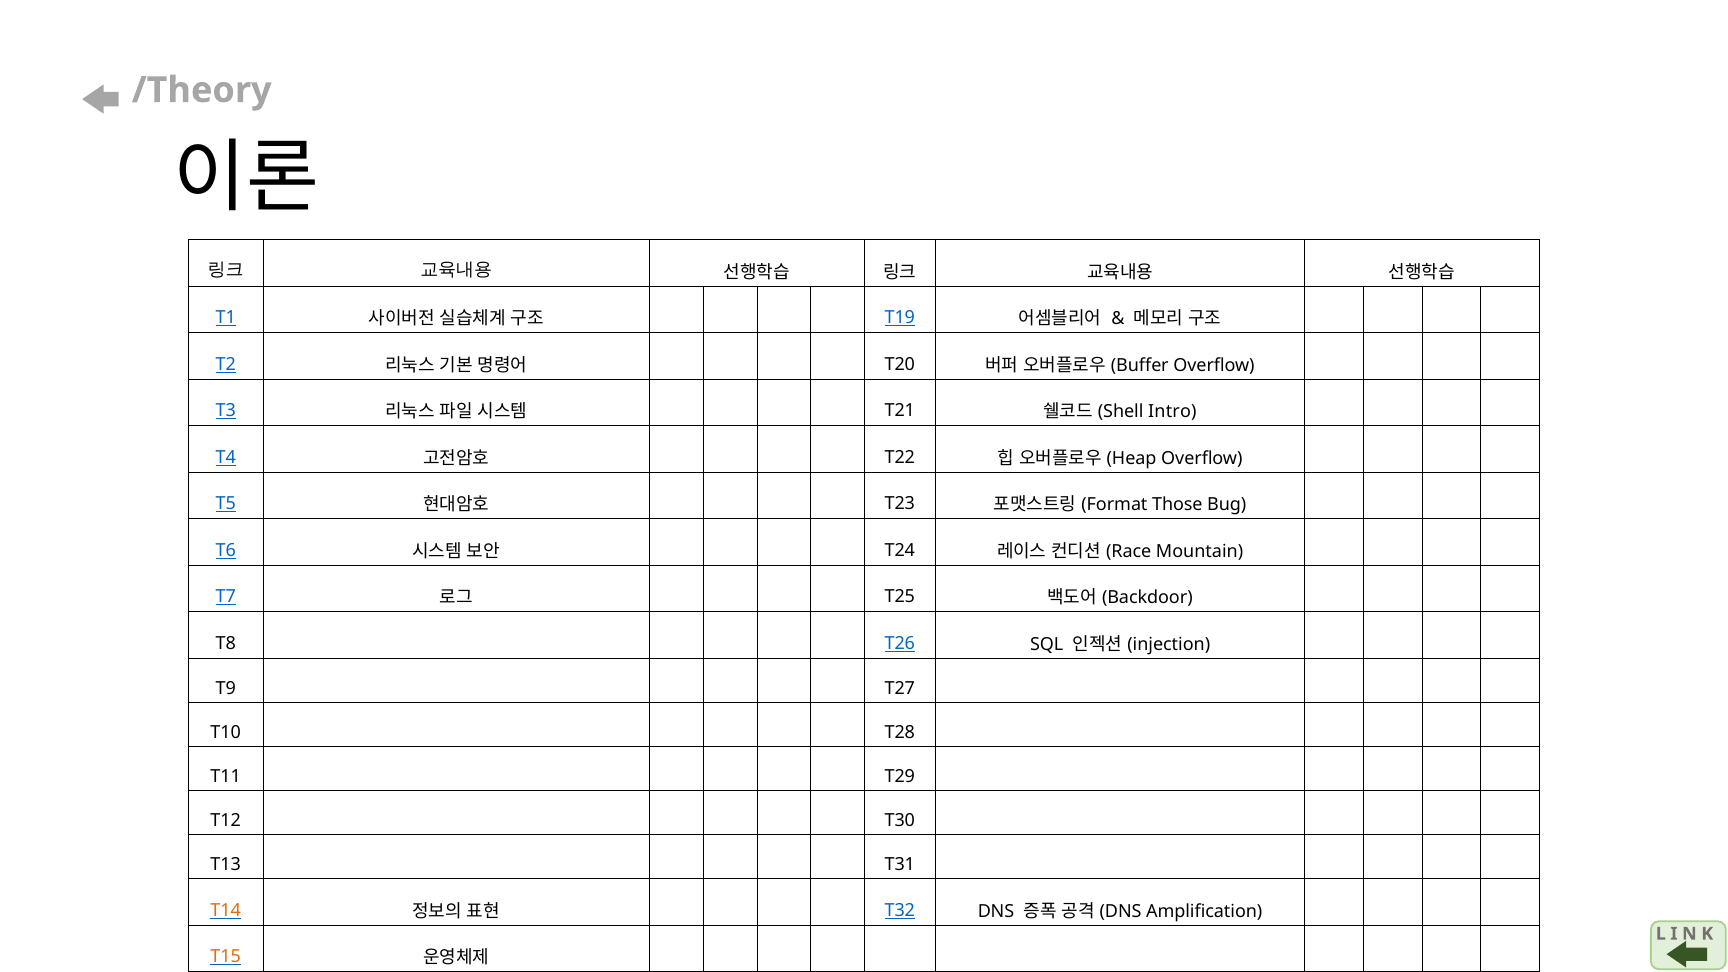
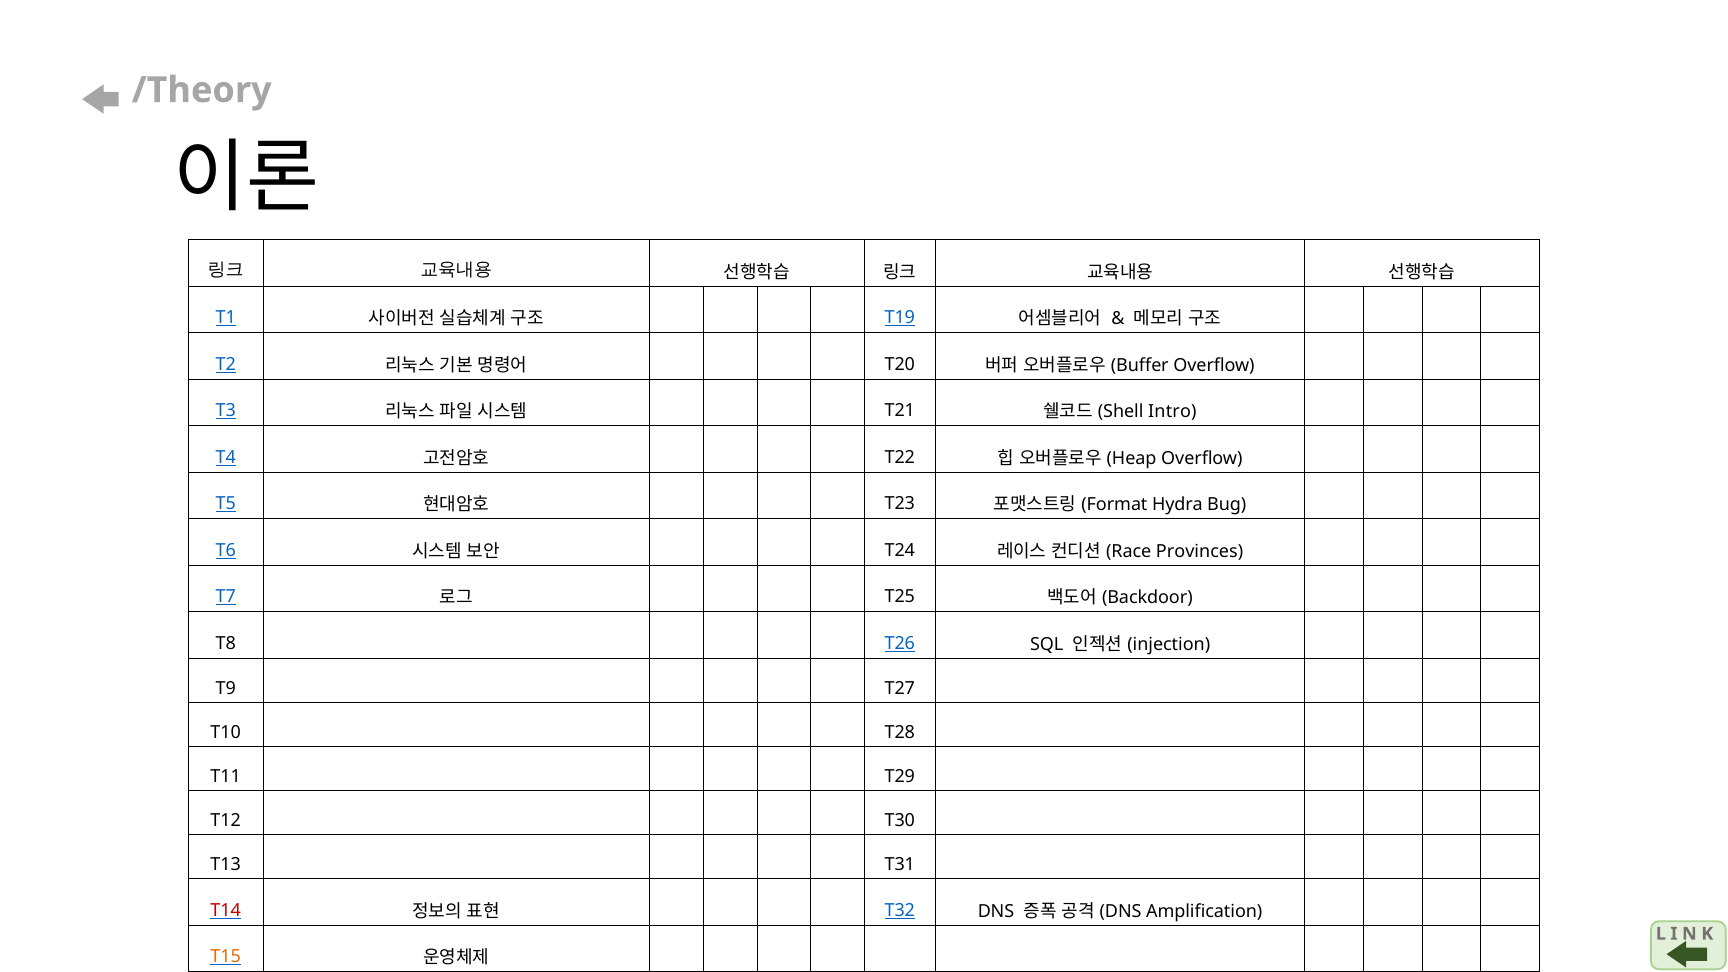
Those: Those -> Hydra
Mountain: Mountain -> Provinces
T14 colour: orange -> red
